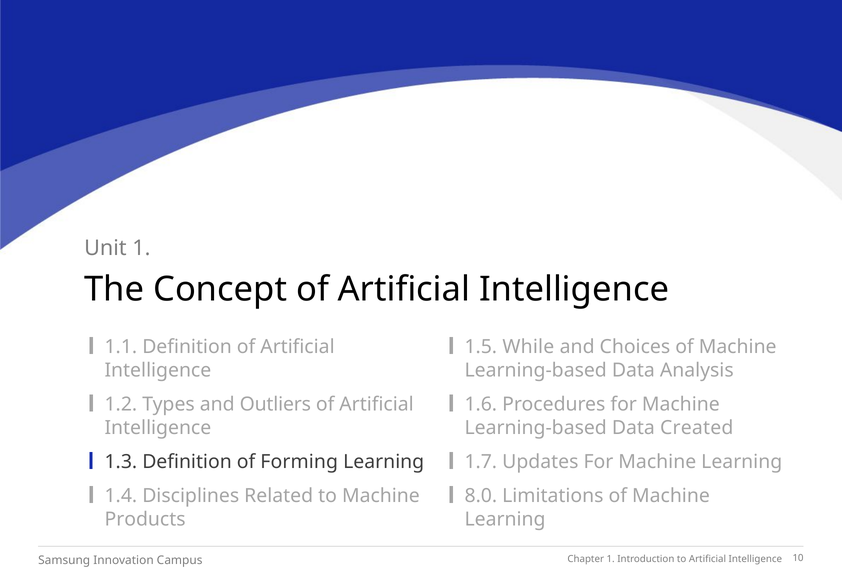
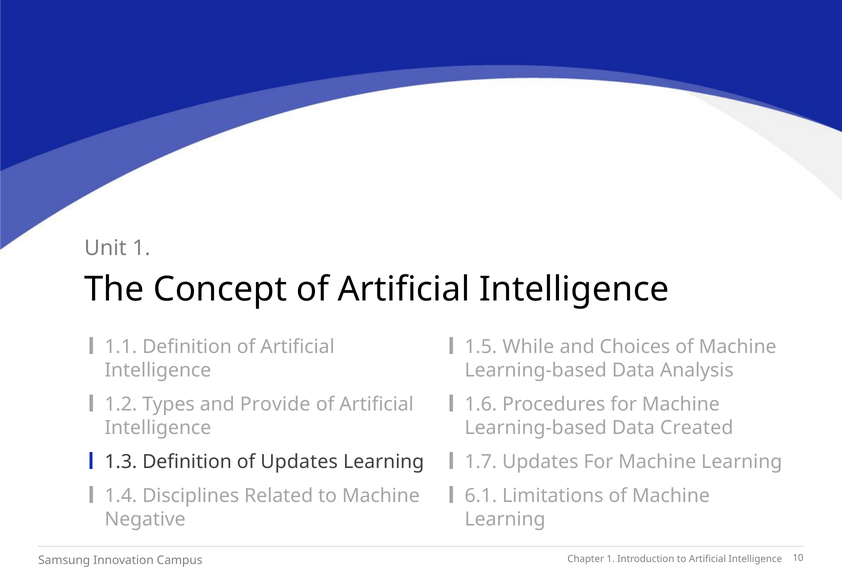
Outliers: Outliers -> Provide
of Forming: Forming -> Updates
8.0: 8.0 -> 6.1
Products: Products -> Negative
